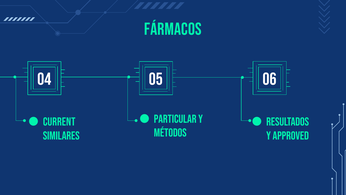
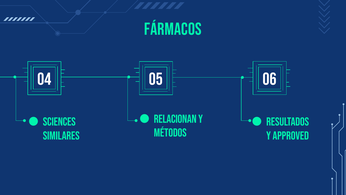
PARTICULAR: PARTICULAR -> RELACIONAN
CURRENT: CURRENT -> SCIENCES
